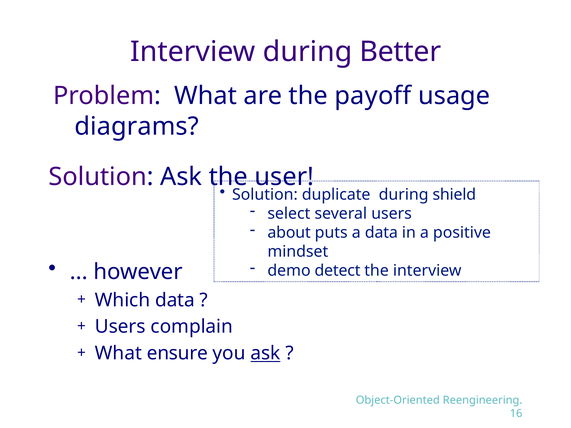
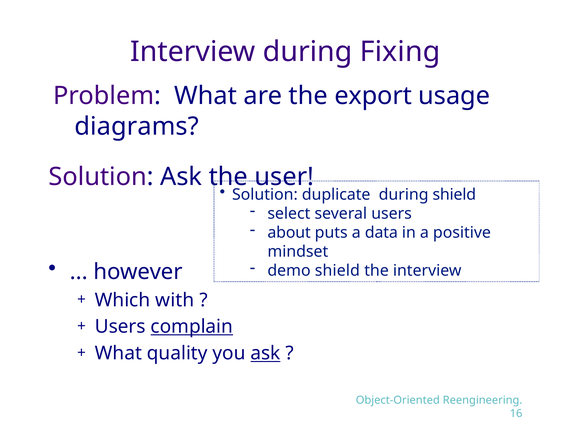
Better: Better -> Fixing
payoff: payoff -> export
demo detect: detect -> shield
Which data: data -> with
complain underline: none -> present
ensure: ensure -> quality
